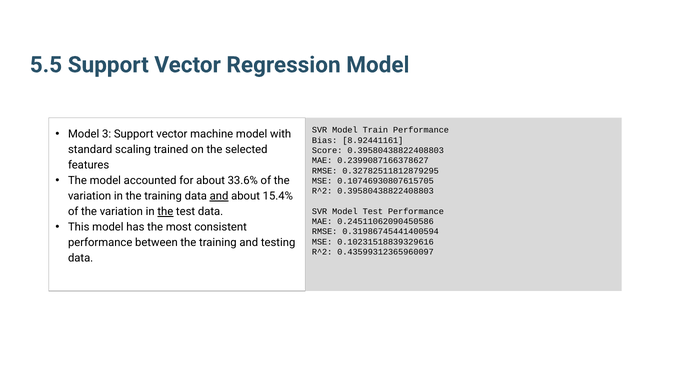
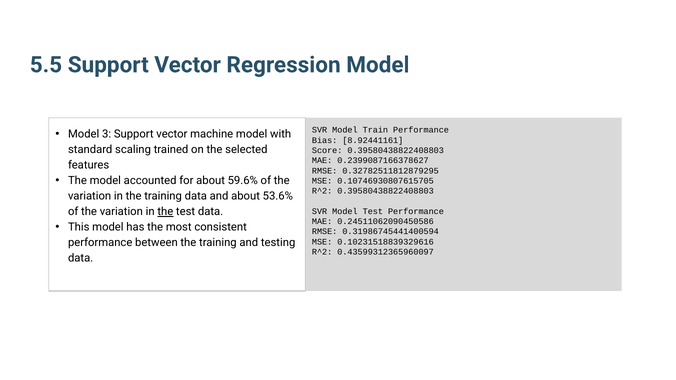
33.6%: 33.6% -> 59.6%
and at (219, 196) underline: present -> none
15.4%: 15.4% -> 53.6%
